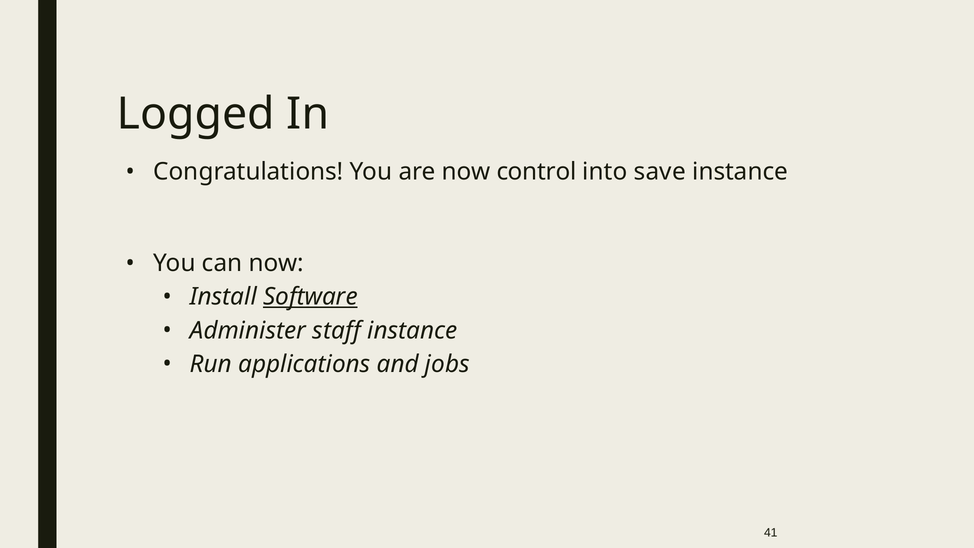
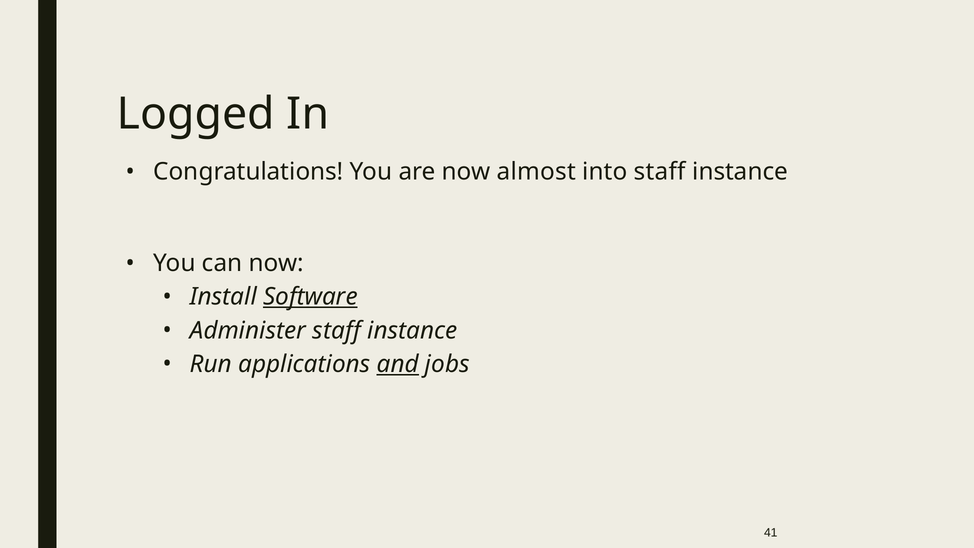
control: control -> almost
into save: save -> staff
and underline: none -> present
